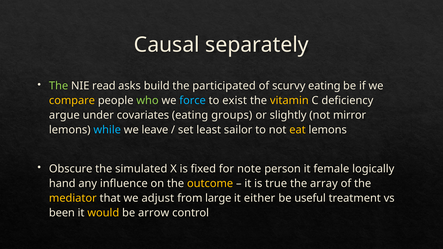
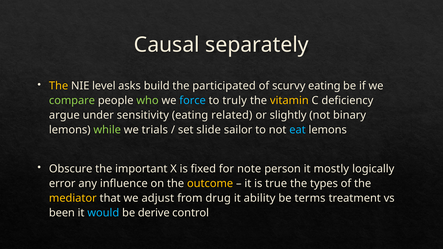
The at (59, 86) colour: light green -> yellow
read: read -> level
compare colour: yellow -> light green
exist: exist -> truly
covariates: covariates -> sensitivity
groups: groups -> related
mirror: mirror -> binary
while colour: light blue -> light green
leave: leave -> trials
least: least -> slide
eat colour: yellow -> light blue
simulated: simulated -> important
female: female -> mostly
hand: hand -> error
array: array -> types
large: large -> drug
either: either -> ability
useful: useful -> terms
would colour: yellow -> light blue
arrow: arrow -> derive
